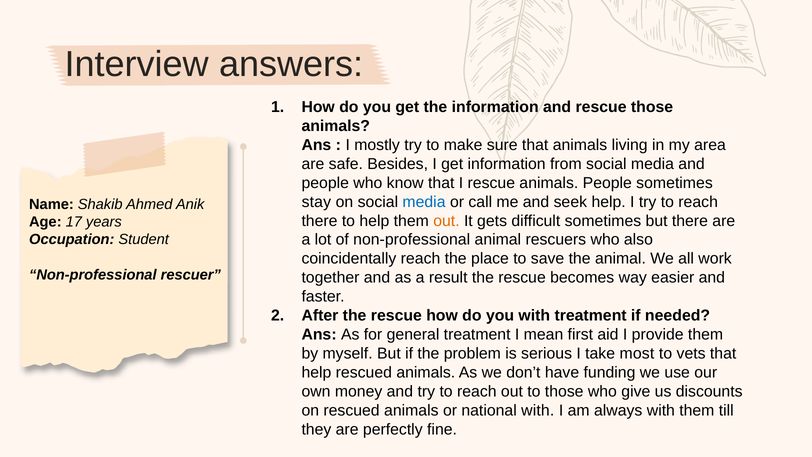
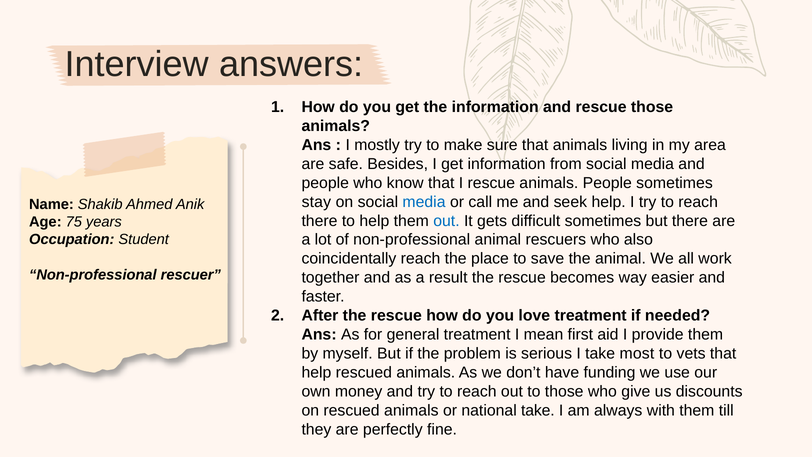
out at (446, 221) colour: orange -> blue
17: 17 -> 75
you with: with -> love
national with: with -> take
